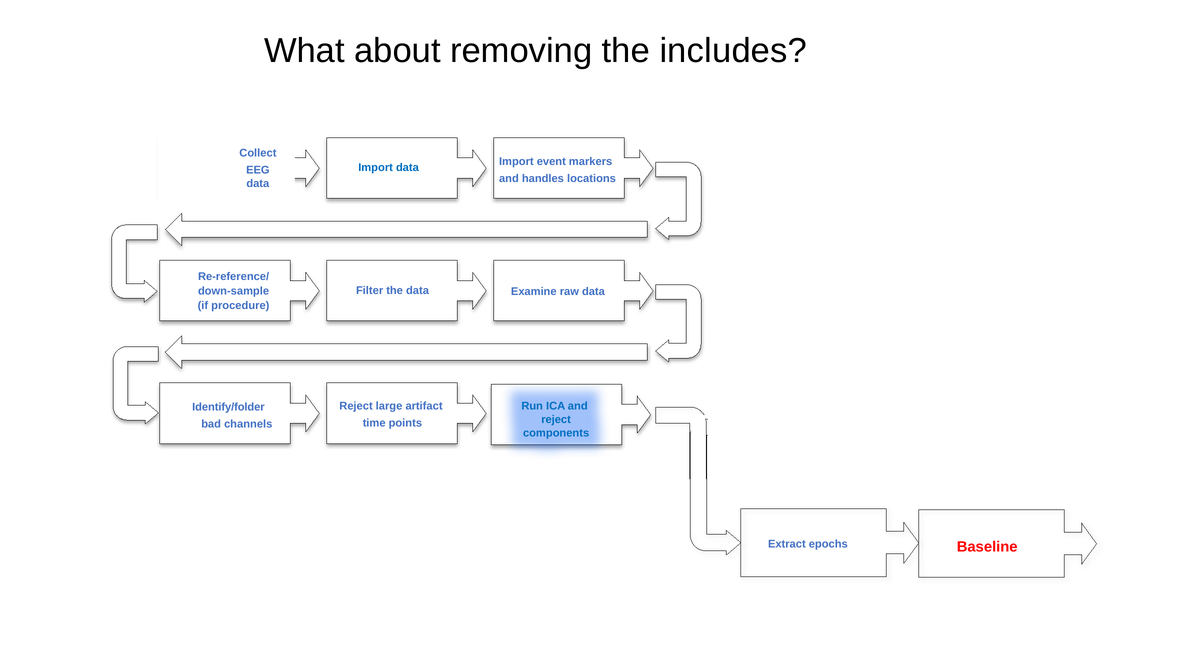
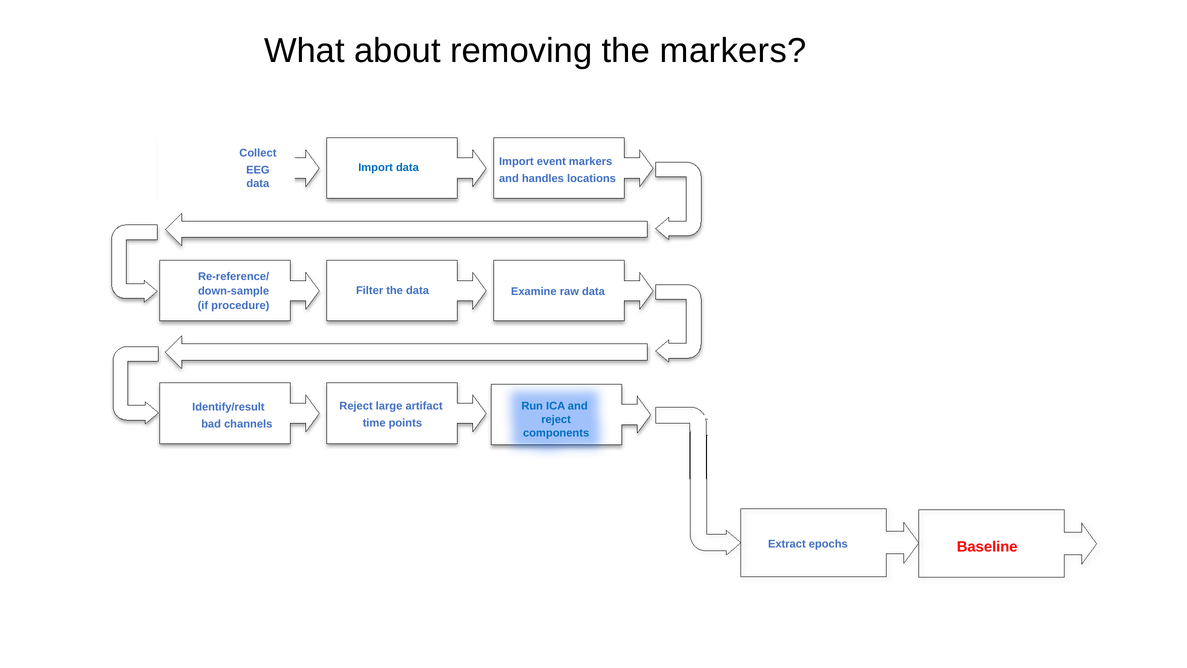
the includes: includes -> markers
Identify/folder: Identify/folder -> Identify/result
